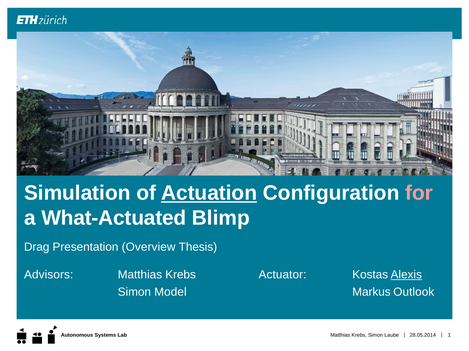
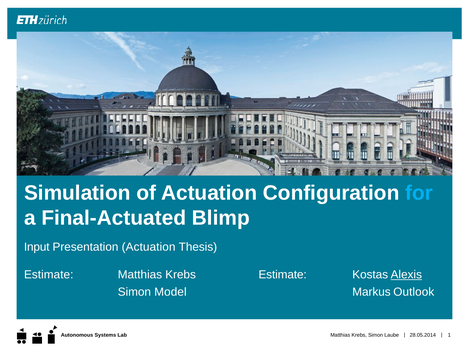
Actuation at (209, 194) underline: present -> none
for colour: pink -> light blue
What-Actuated: What-Actuated -> Final-Actuated
Drag: Drag -> Input
Presentation Overview: Overview -> Actuation
Advisors at (49, 275): Advisors -> Estimate
Krebs Actuator: Actuator -> Estimate
